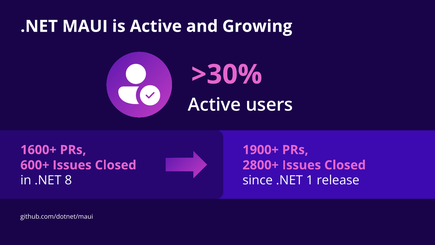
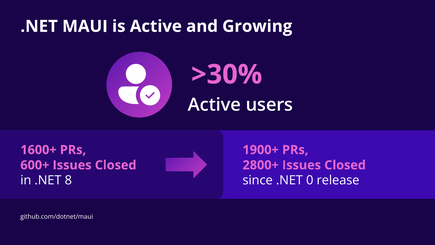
1: 1 -> 0
